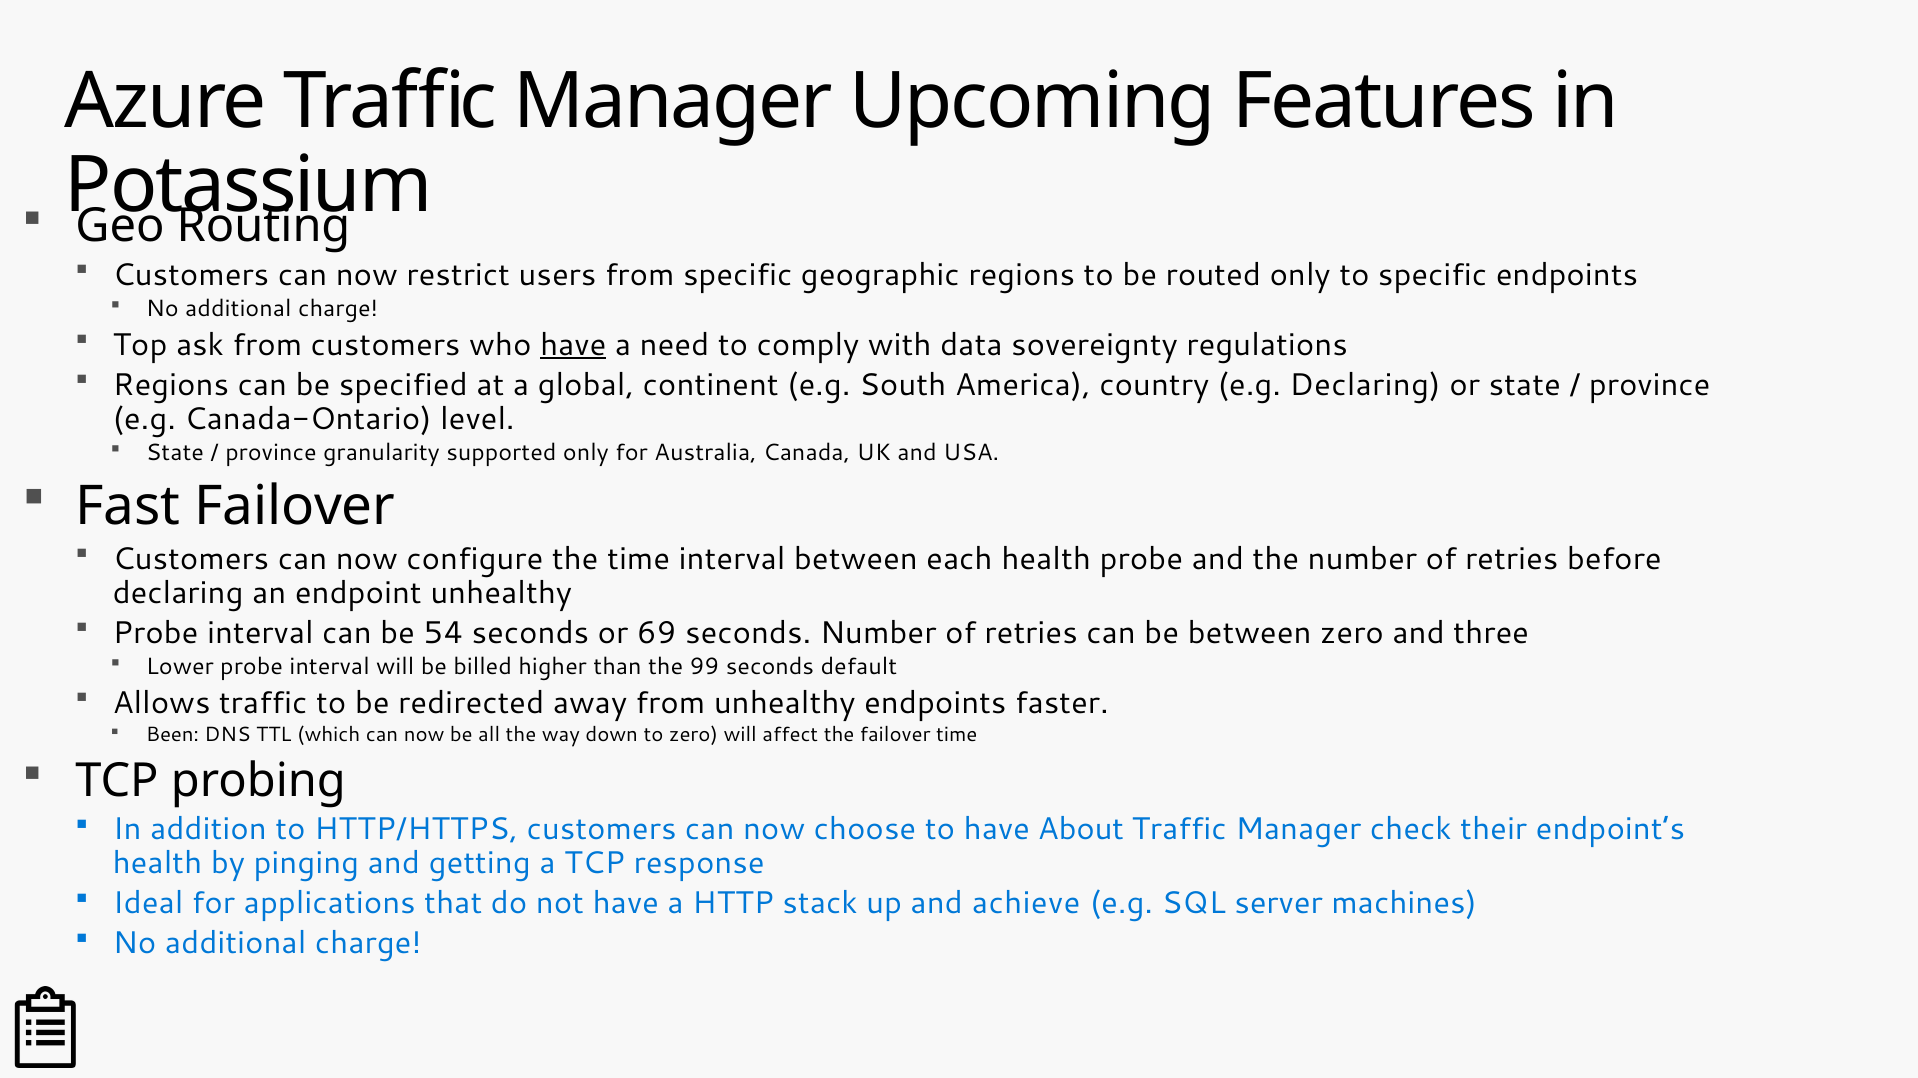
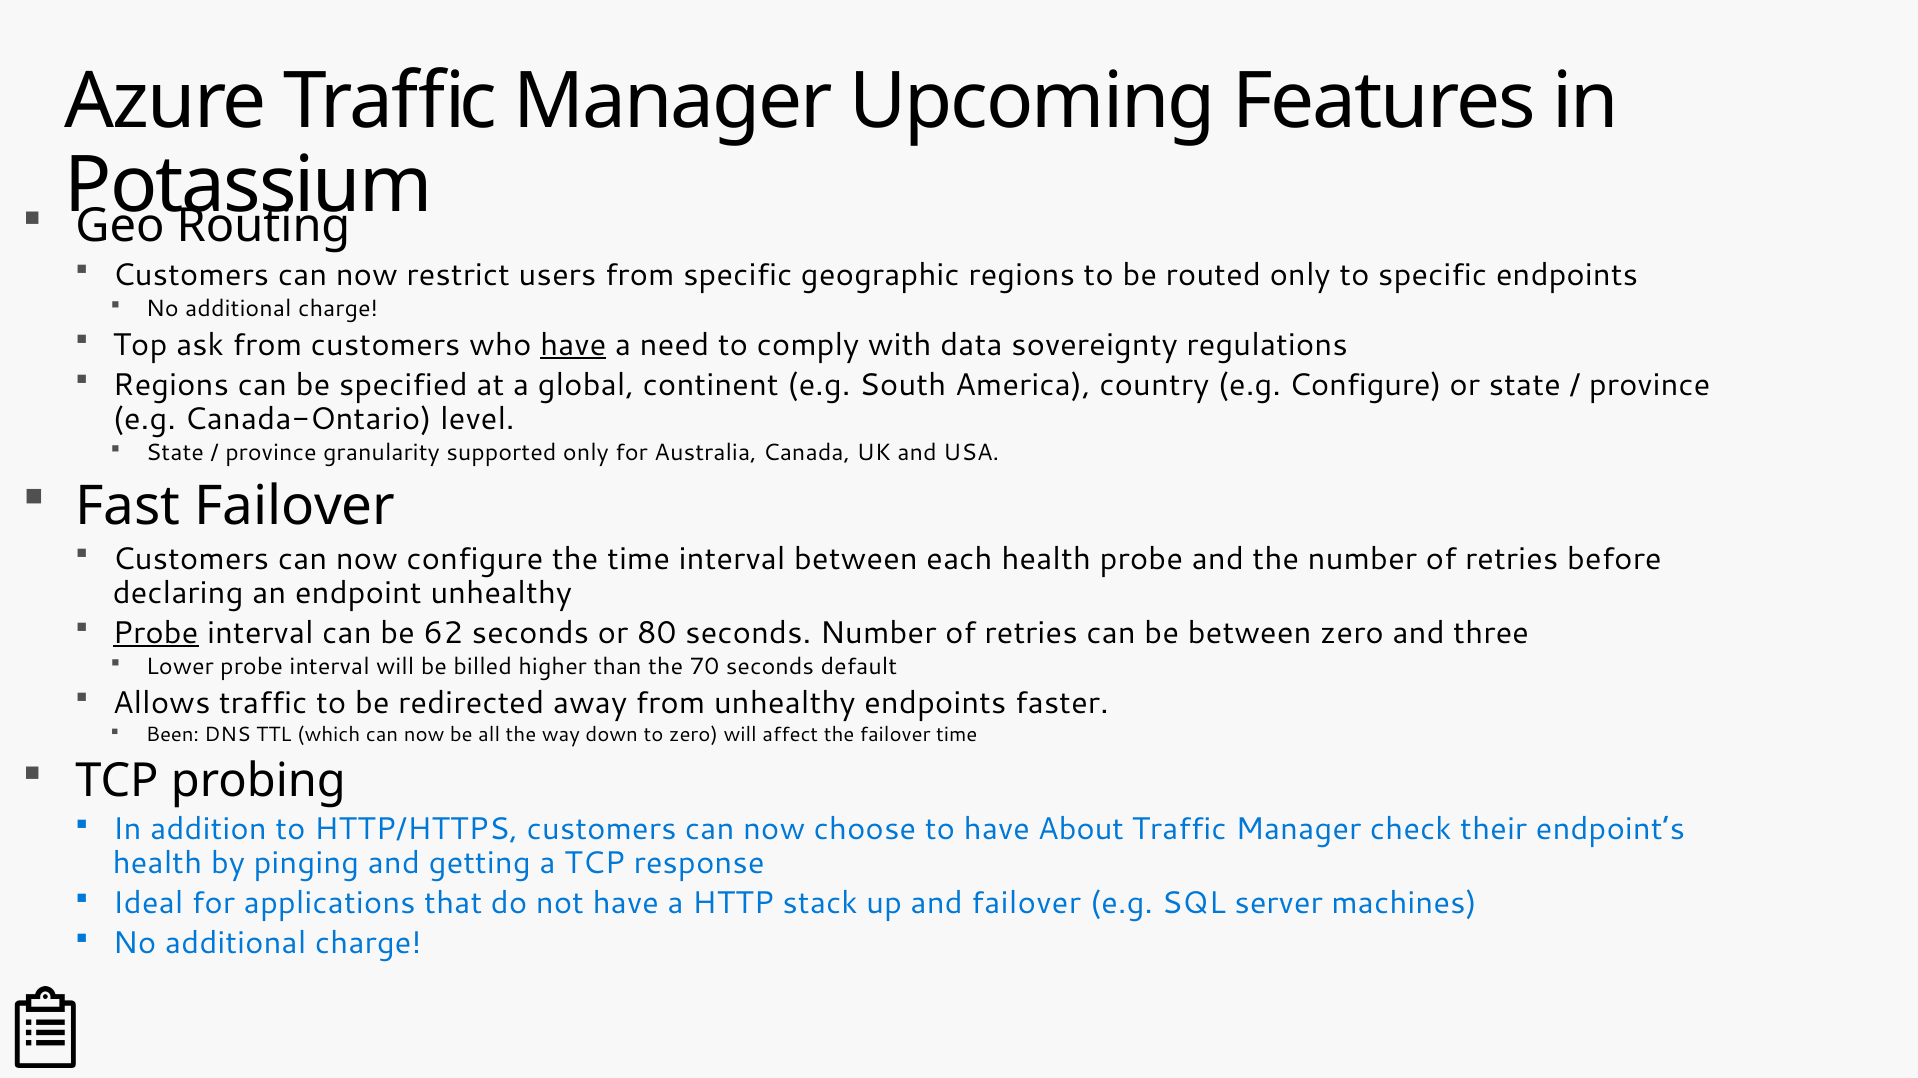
e.g Declaring: Declaring -> Configure
Probe at (156, 633) underline: none -> present
54: 54 -> 62
69: 69 -> 80
99: 99 -> 70
and achieve: achieve -> failover
